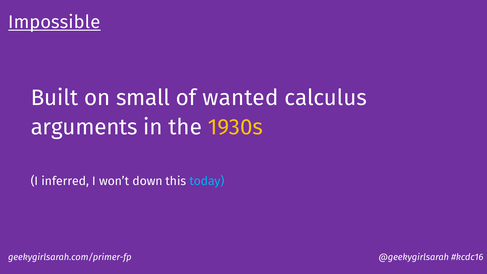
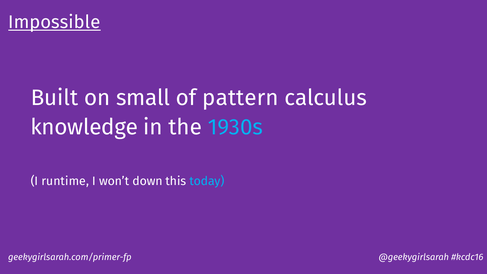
wanted: wanted -> pattern
arguments: arguments -> knowledge
1930s colour: yellow -> light blue
inferred: inferred -> runtime
